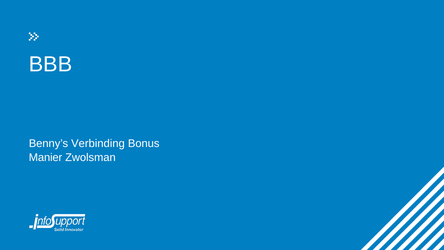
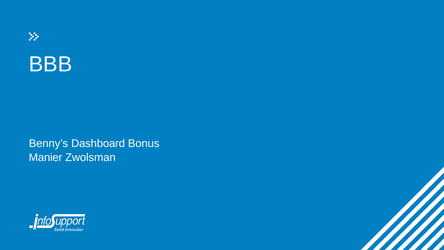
Verbinding: Verbinding -> Dashboard
